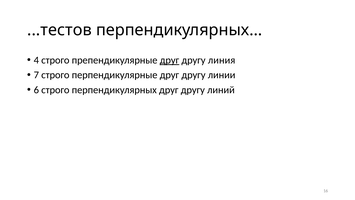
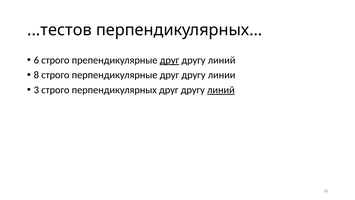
4: 4 -> 6
линия at (222, 60): линия -> линий
7: 7 -> 8
6: 6 -> 3
линий at (221, 90) underline: none -> present
